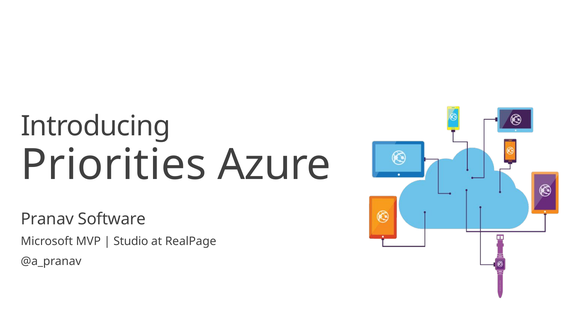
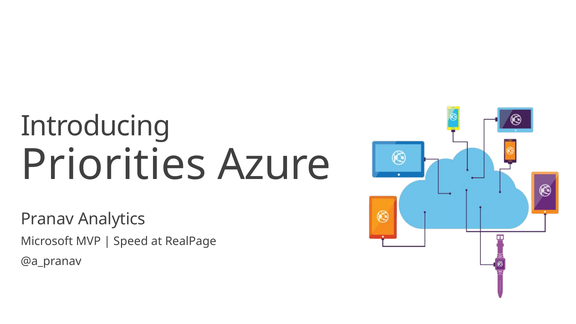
Software: Software -> Analytics
Studio: Studio -> Speed
